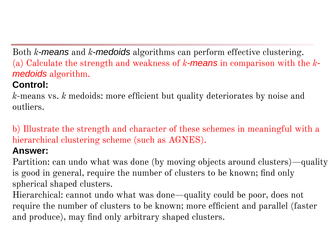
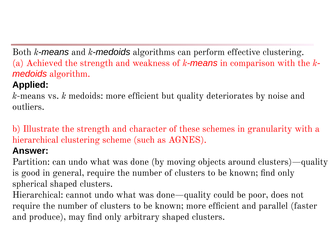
Calculate: Calculate -> Achieved
Control: Control -> Applied
meaningful: meaningful -> granularity
